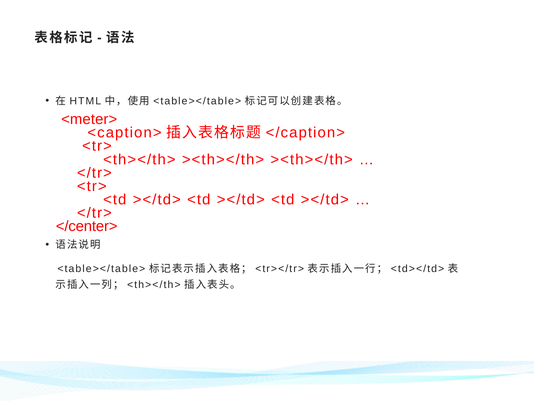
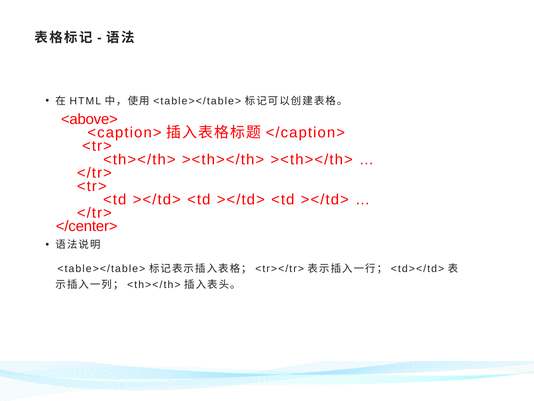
<meter>: <meter> -> <above>
